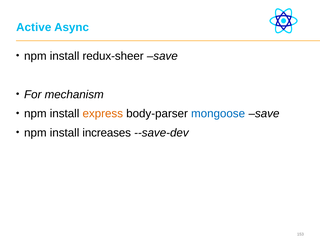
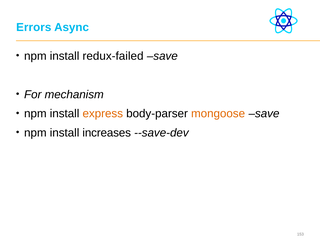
Active: Active -> Errors
redux-sheer: redux-sheer -> redux-failed
mongoose colour: blue -> orange
